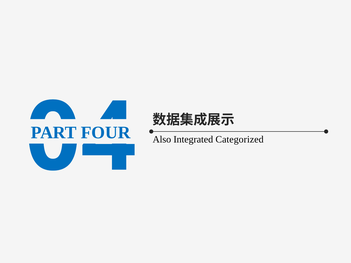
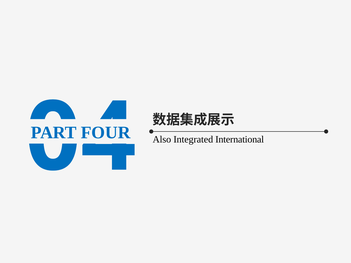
Categorized: Categorized -> International
